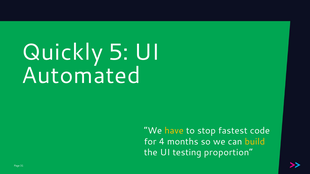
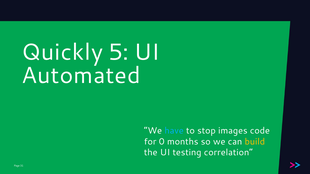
have colour: yellow -> light blue
fastest: fastest -> images
4: 4 -> 0
proportion: proportion -> correlation
